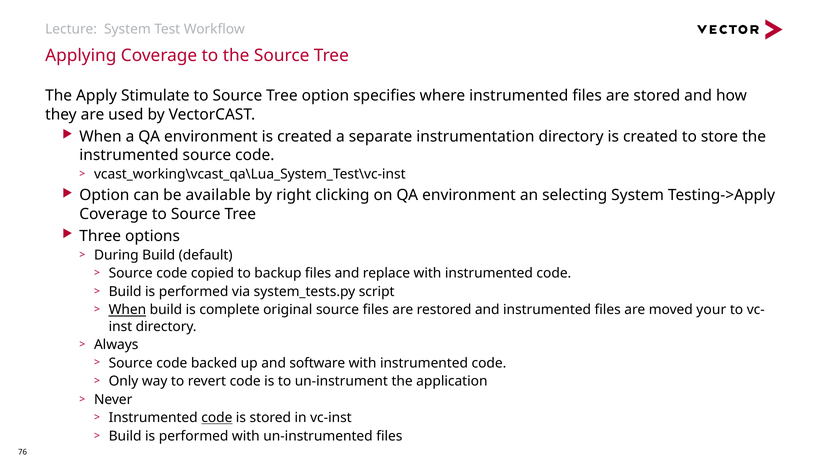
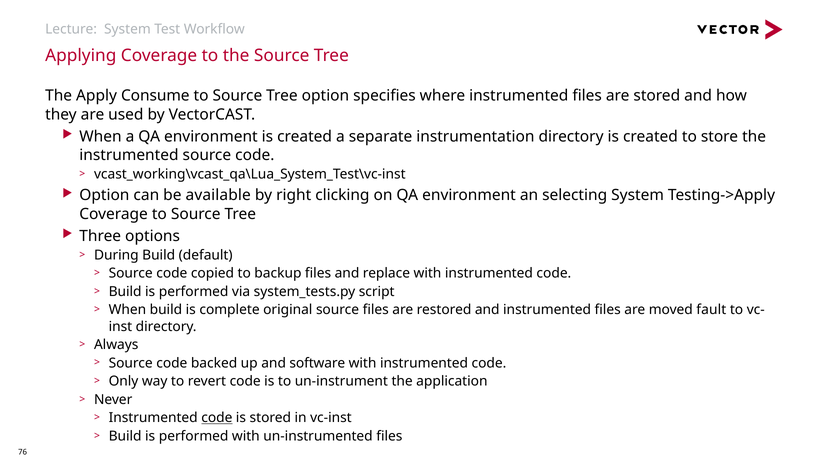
Stimulate: Stimulate -> Consume
When at (127, 310) underline: present -> none
your: your -> fault
